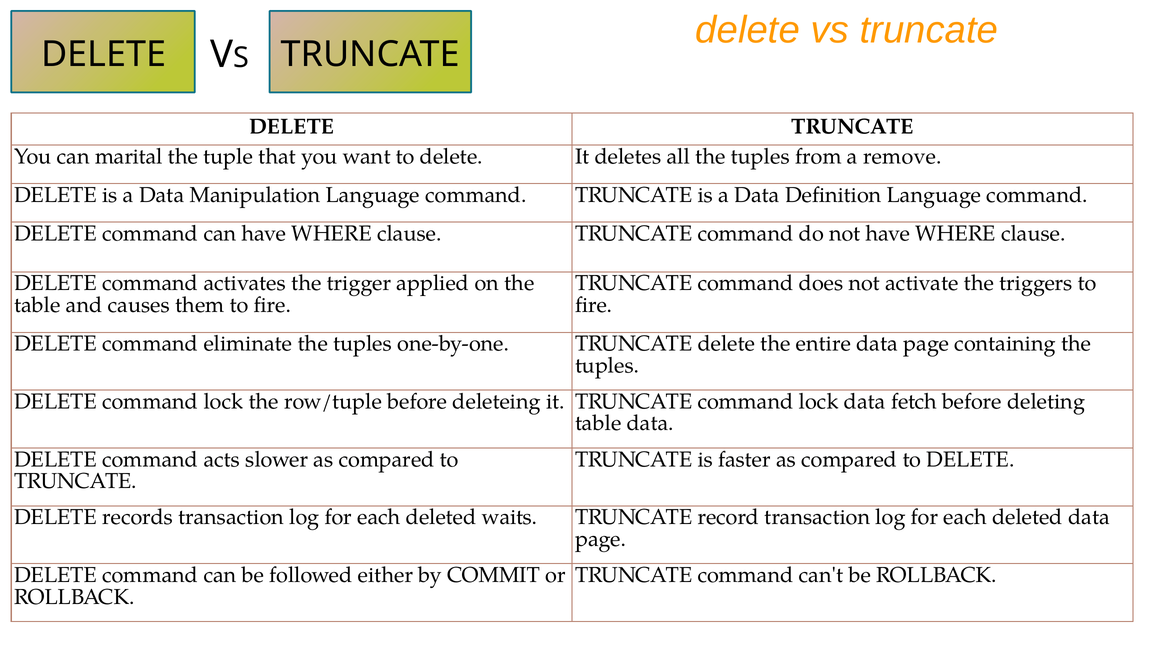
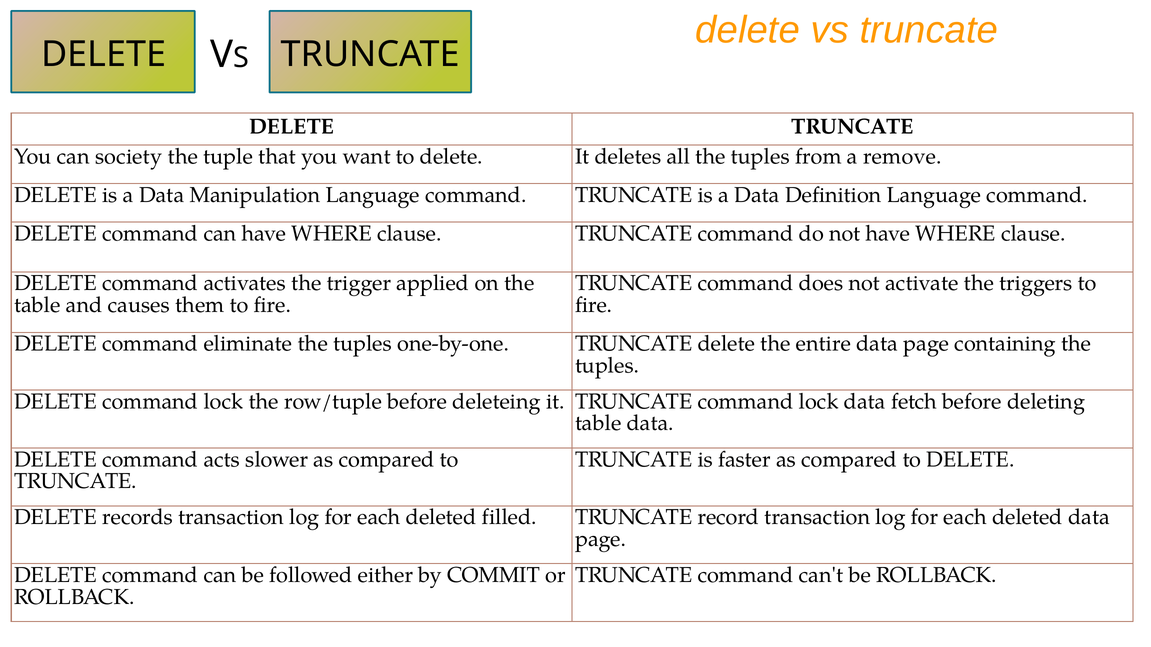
marital: marital -> society
waits: waits -> filled
